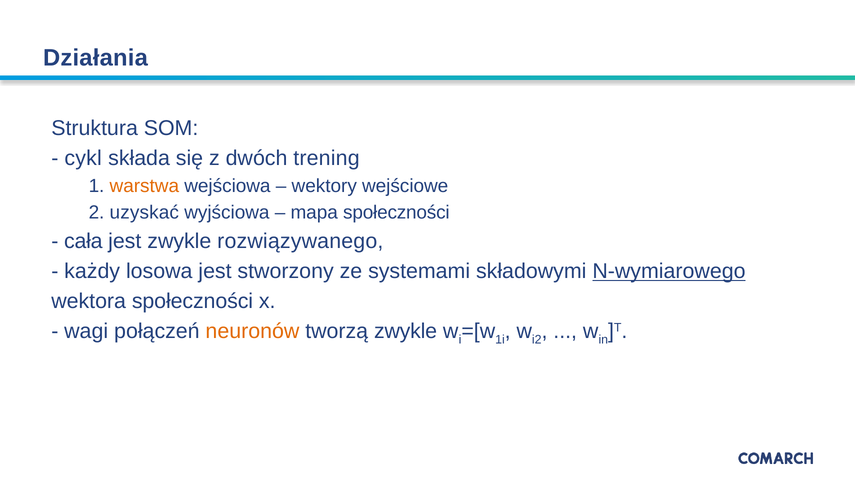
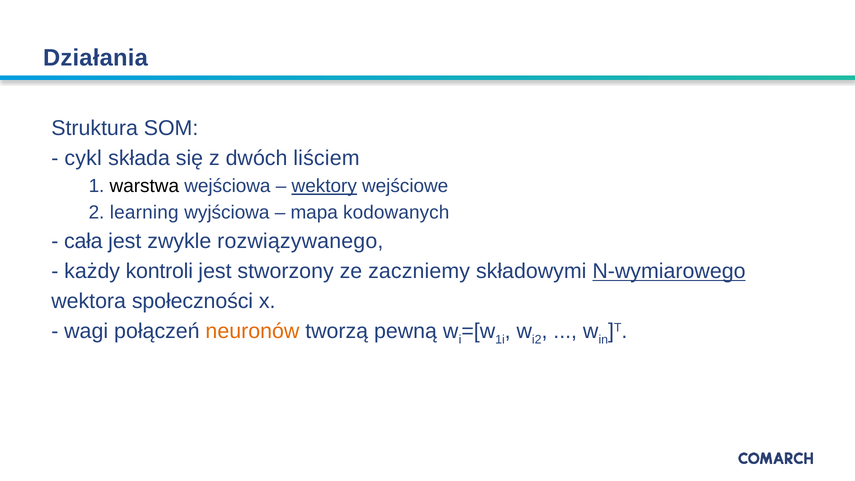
trening: trening -> liściem
warstwa colour: orange -> black
wektory underline: none -> present
uzyskać: uzyskać -> learning
mapa społeczności: społeczności -> kodowanych
losowa: losowa -> kontroli
systemami: systemami -> zaczniemy
tworzą zwykle: zwykle -> pewną
